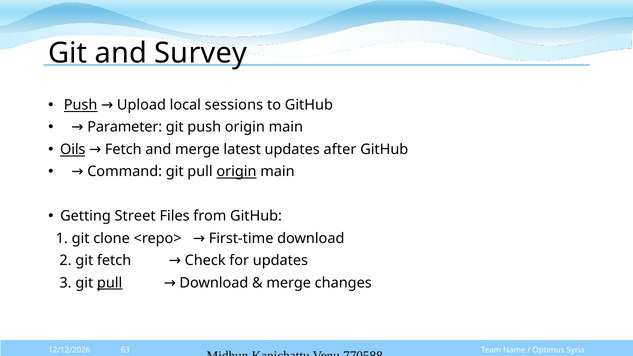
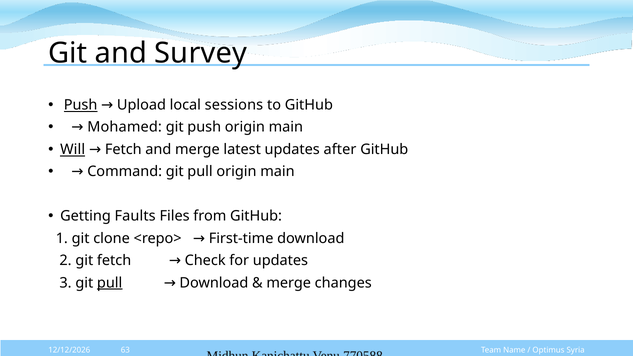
Parameter: Parameter -> Mohamed
Oils: Oils -> Will
origin at (236, 172) underline: present -> none
Street: Street -> Faults
